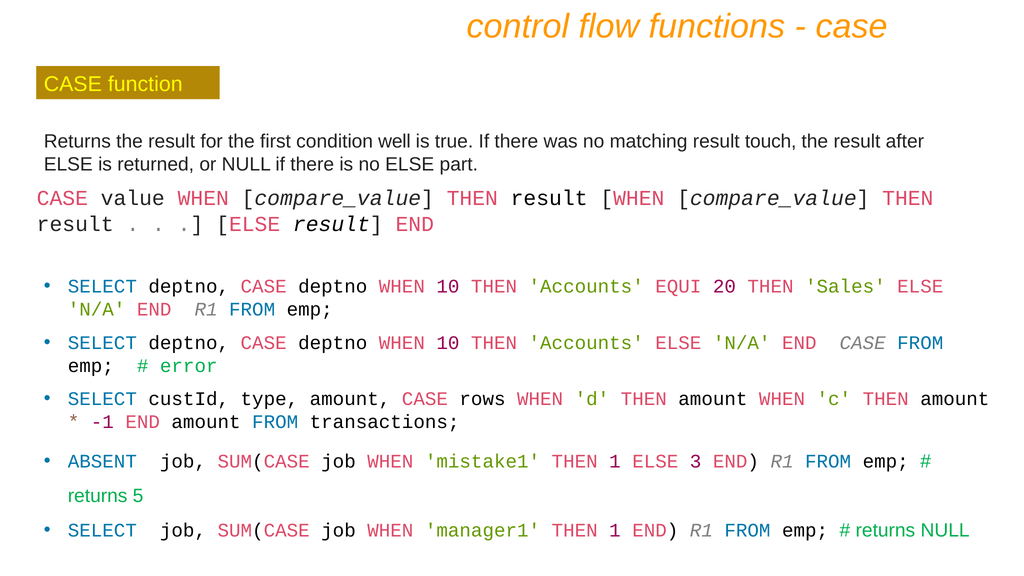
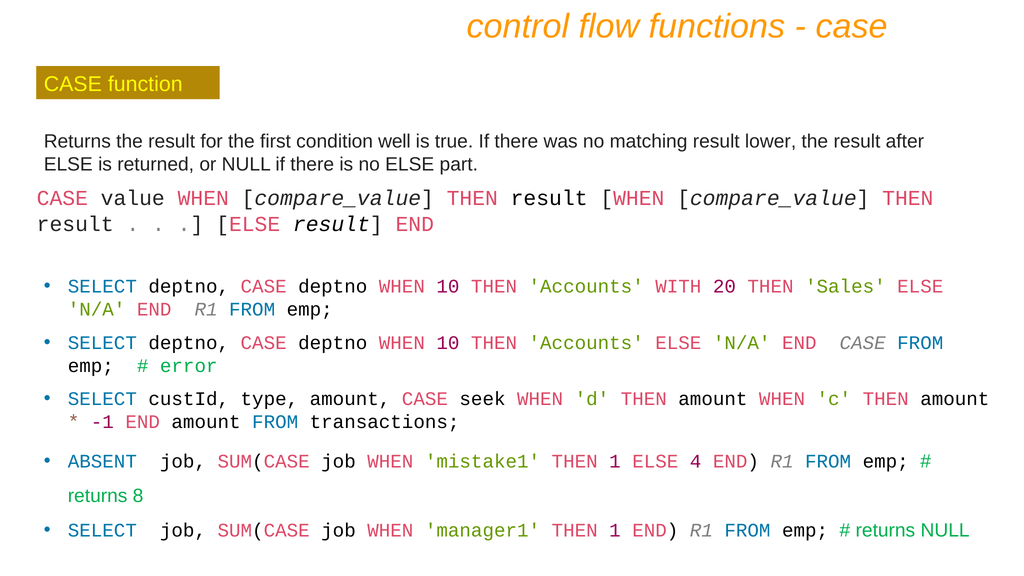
touch: touch -> lower
EQUI: EQUI -> WITH
rows: rows -> seek
3: 3 -> 4
5: 5 -> 8
